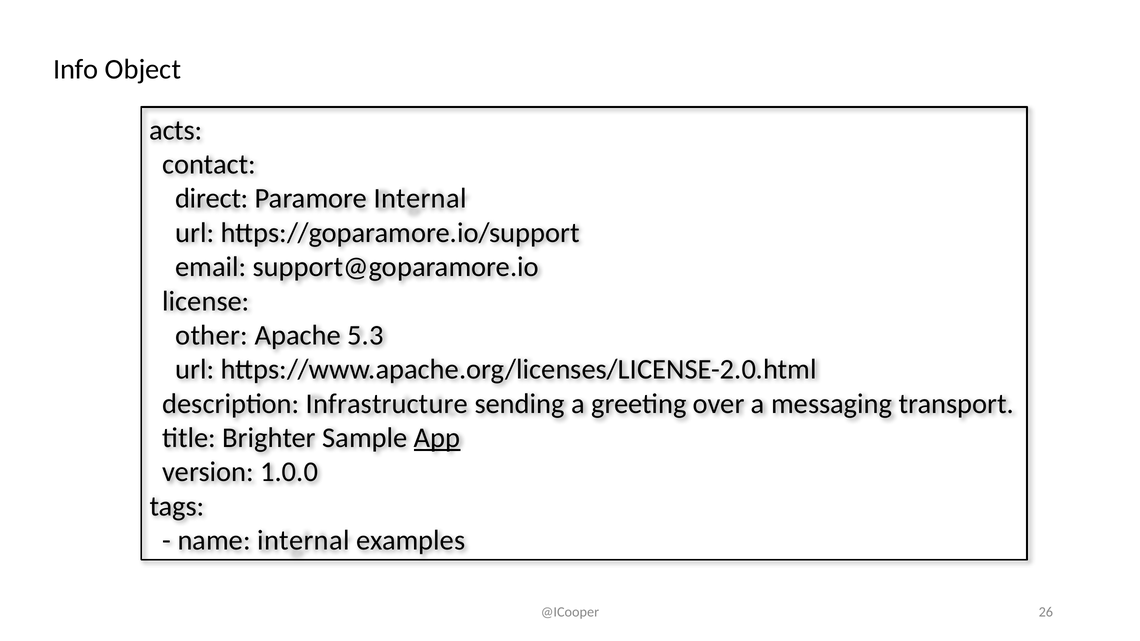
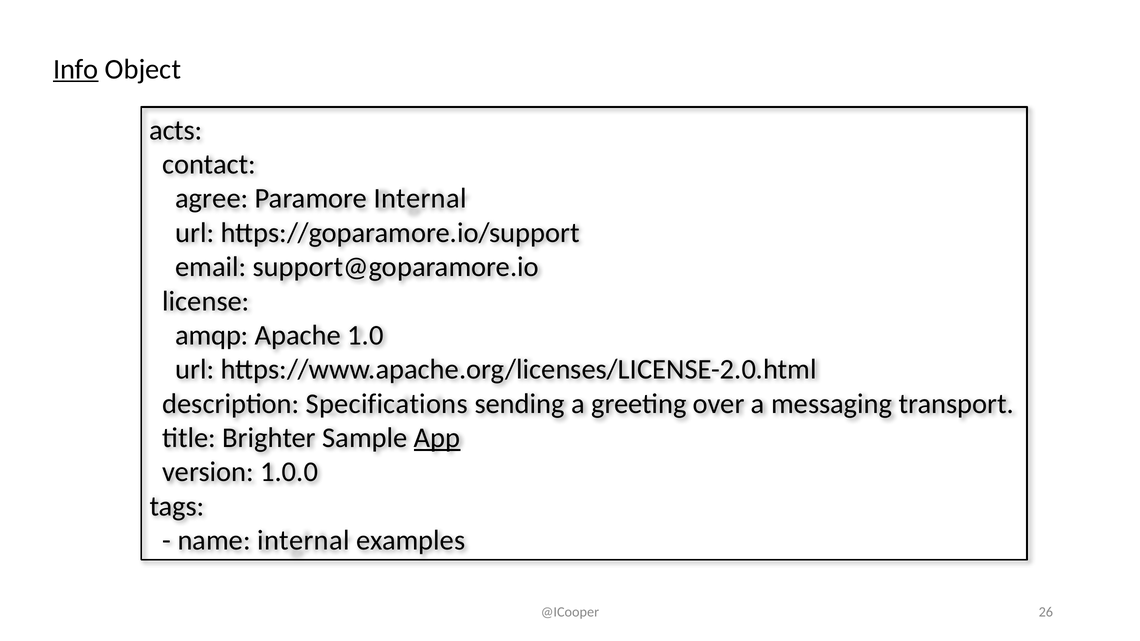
Info underline: none -> present
direct: direct -> agree
other: other -> amqp
5.3: 5.3 -> 1.0
Infrastructure: Infrastructure -> Specifications
